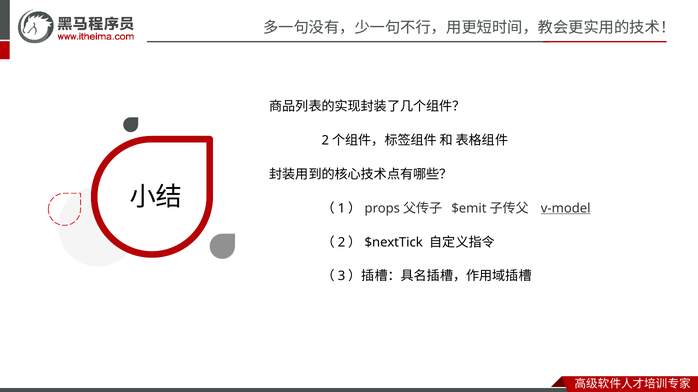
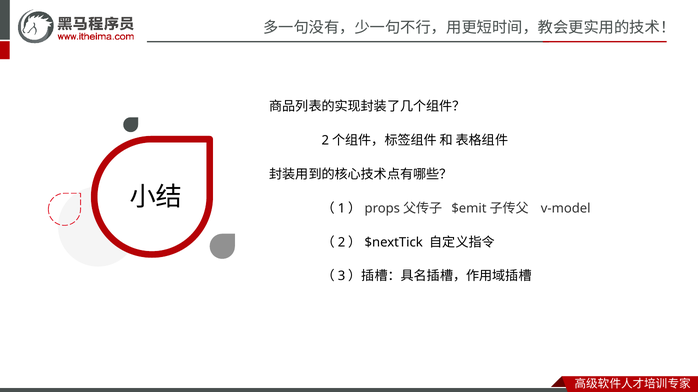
v-model underline: present -> none
